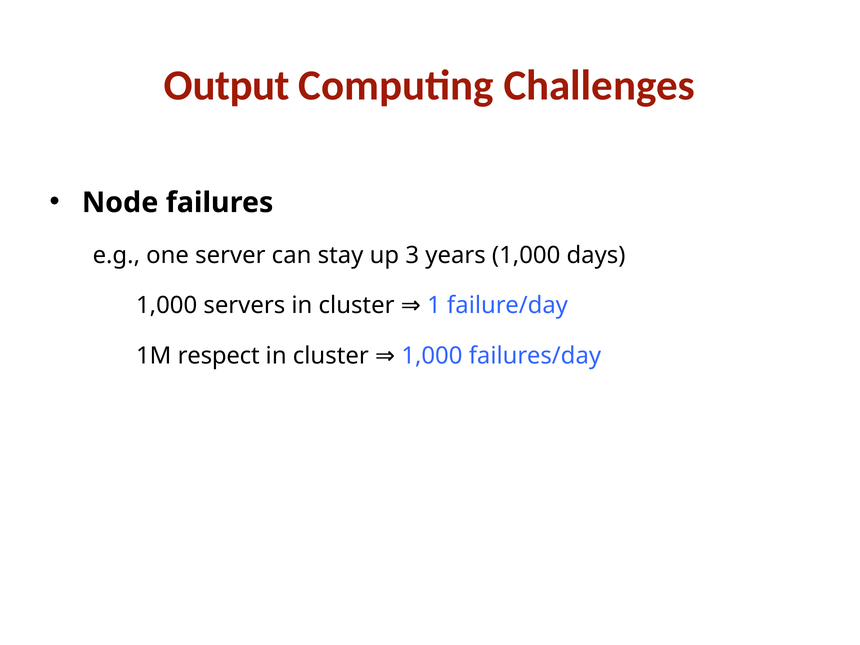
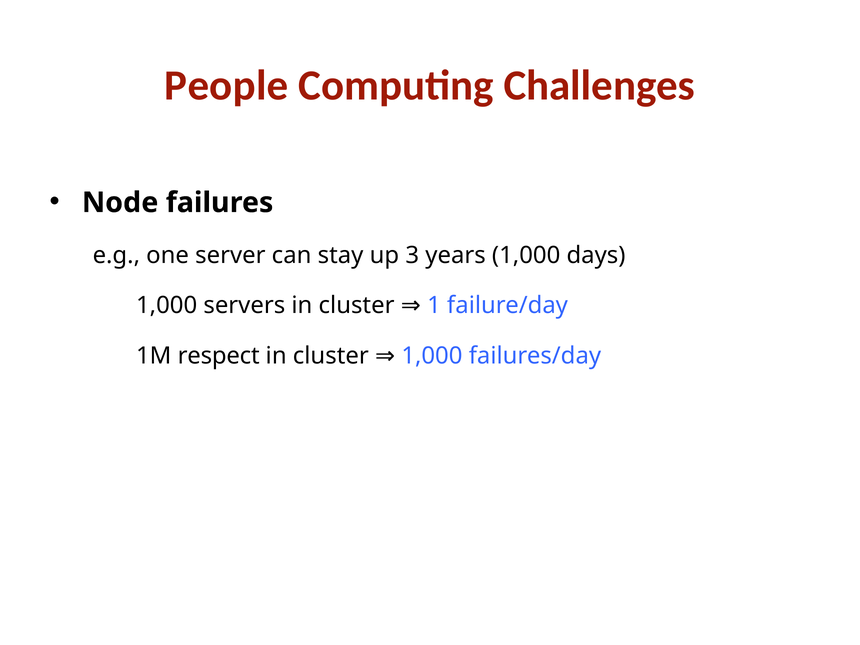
Output: Output -> People
